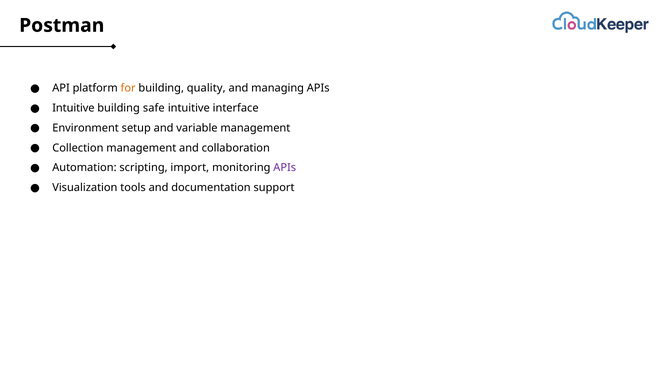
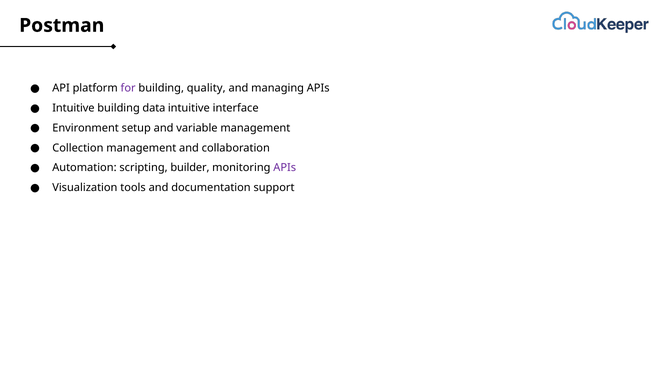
for colour: orange -> purple
safe: safe -> data
import: import -> builder
